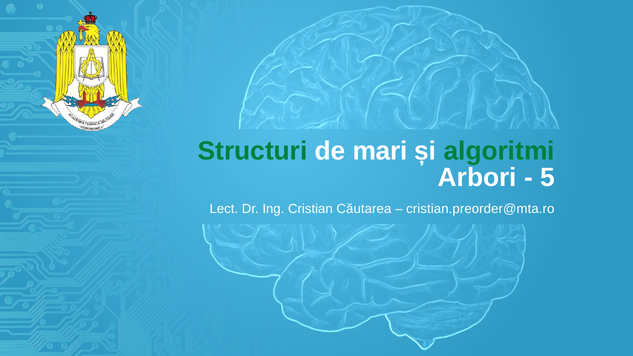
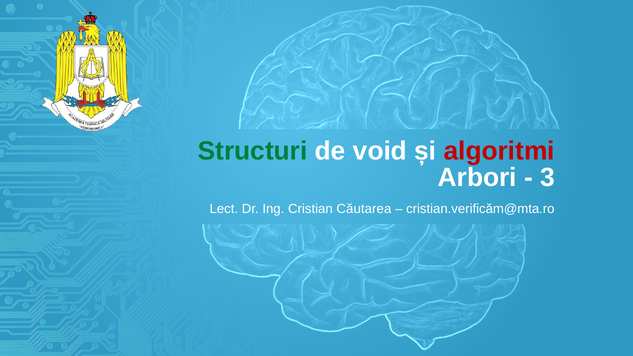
mari: mari -> void
algoritmi colour: green -> red
5: 5 -> 3
cristian.preorder@mta.ro: cristian.preorder@mta.ro -> cristian.verificăm@mta.ro
